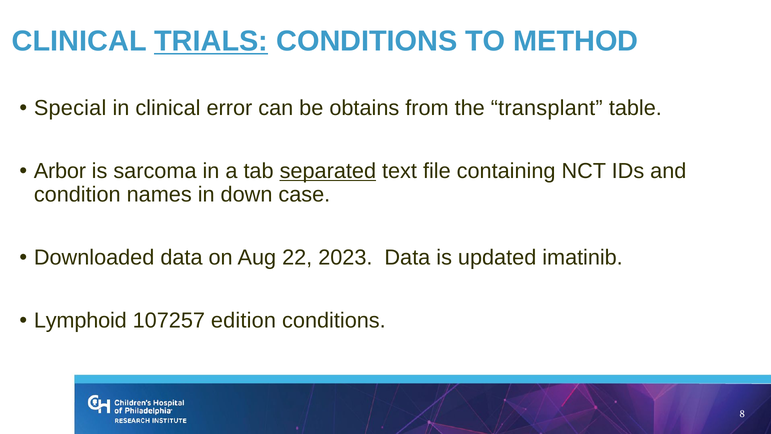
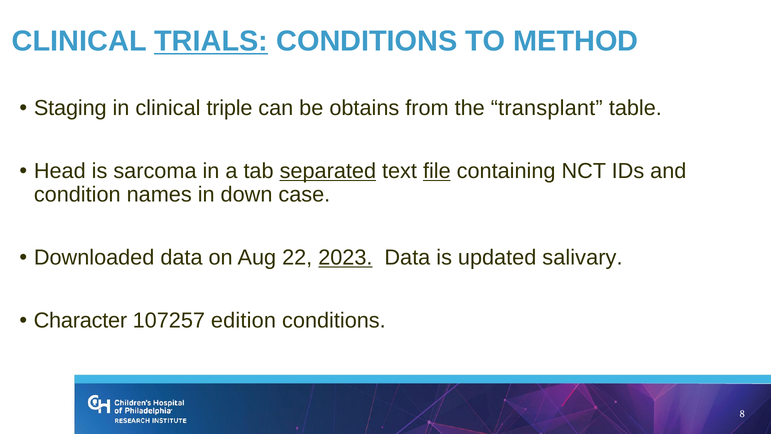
Special: Special -> Staging
error: error -> triple
Arbor: Arbor -> Head
file underline: none -> present
2023 underline: none -> present
imatinib: imatinib -> salivary
Lymphoid: Lymphoid -> Character
